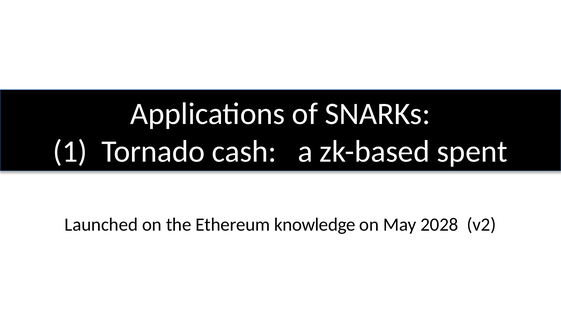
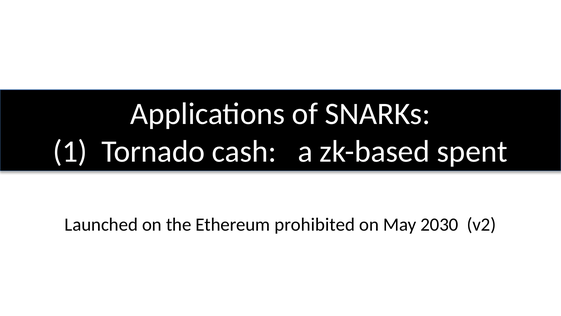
knowledge: knowledge -> prohibited
2028: 2028 -> 2030
